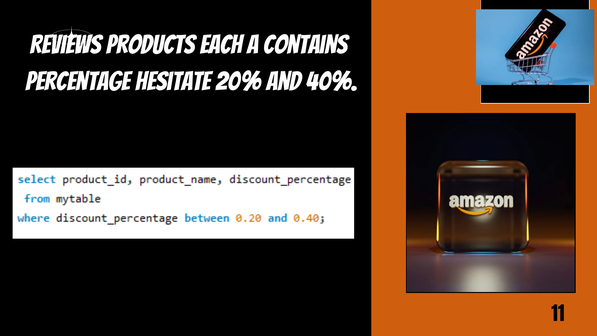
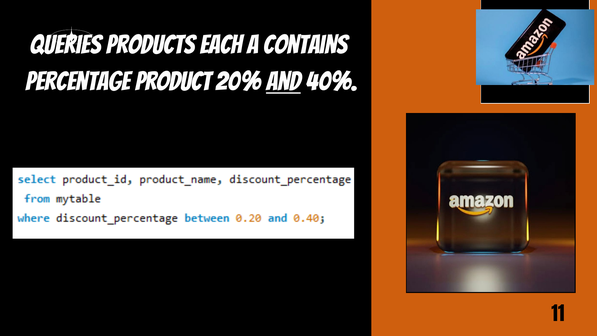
Reviews: Reviews -> Queries
hesitate: hesitate -> product
and underline: none -> present
